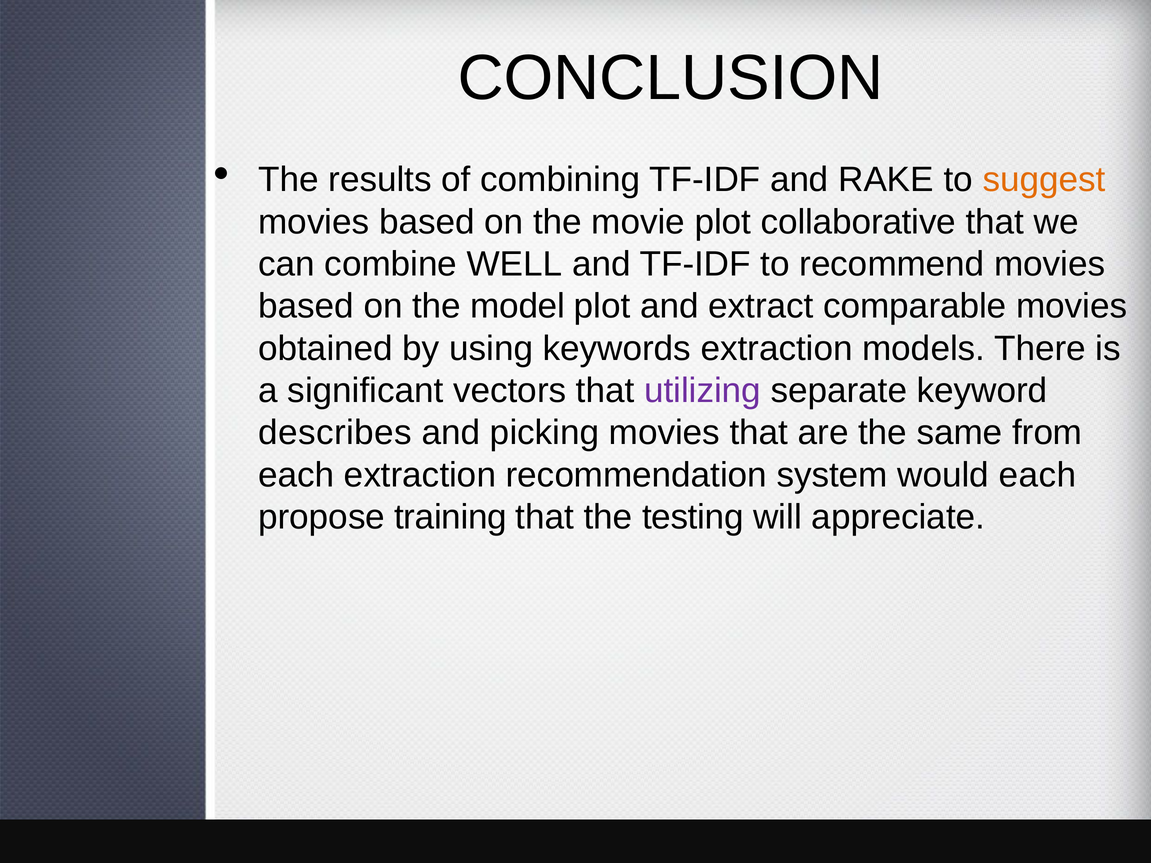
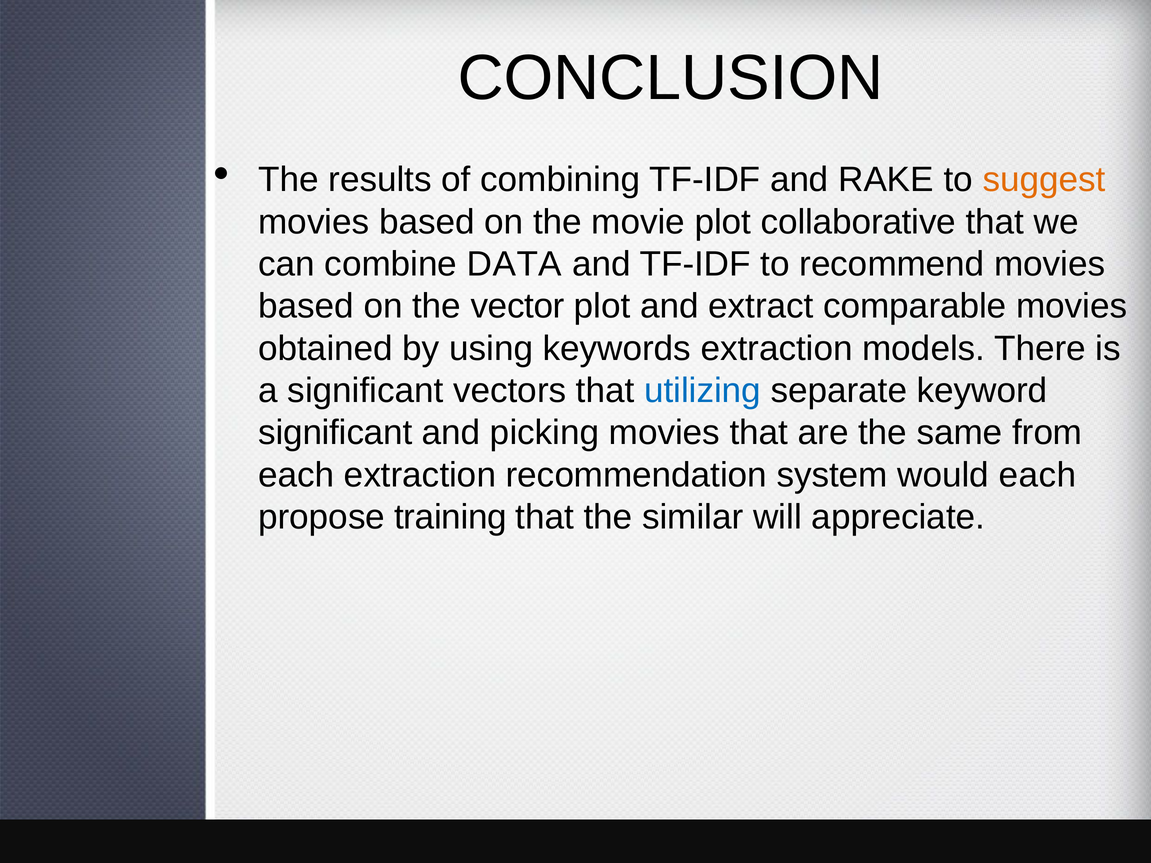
WELL: WELL -> DATA
model: model -> vector
utilizing colour: purple -> blue
describes at (335, 433): describes -> significant
testing: testing -> similar
